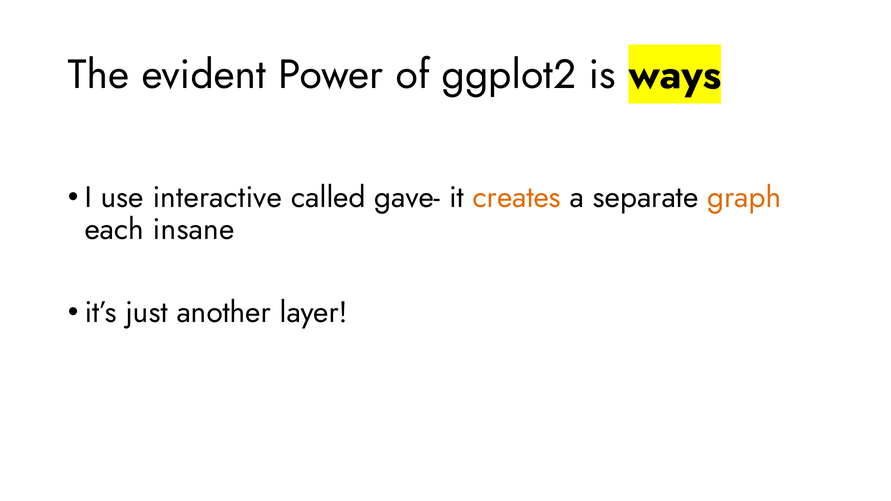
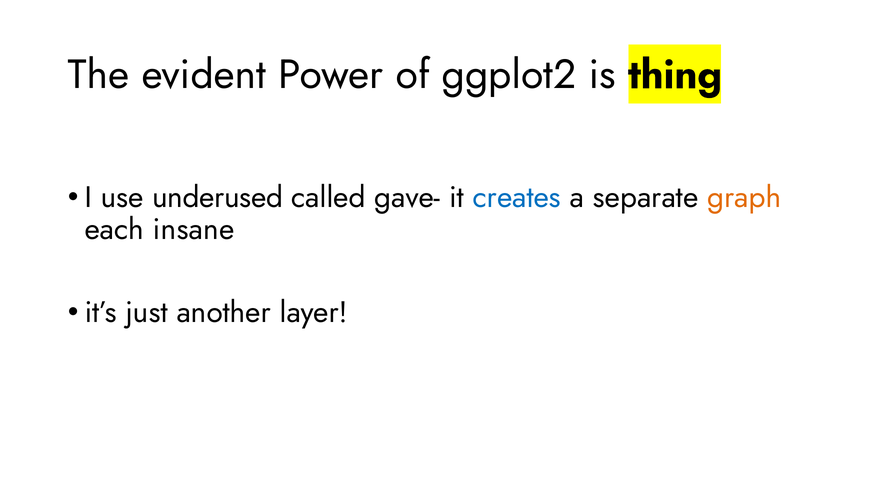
ways: ways -> thing
interactive: interactive -> underused
creates colour: orange -> blue
